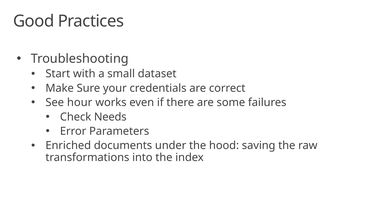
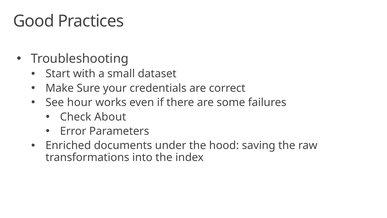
Needs: Needs -> About
